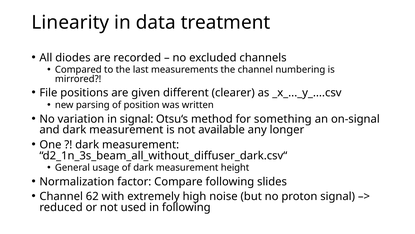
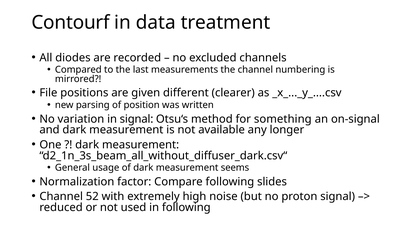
Linearity: Linearity -> Contourf
height: height -> seems
62: 62 -> 52
